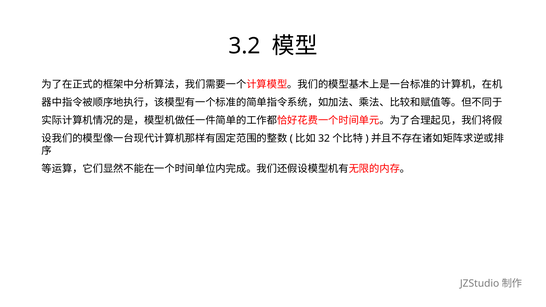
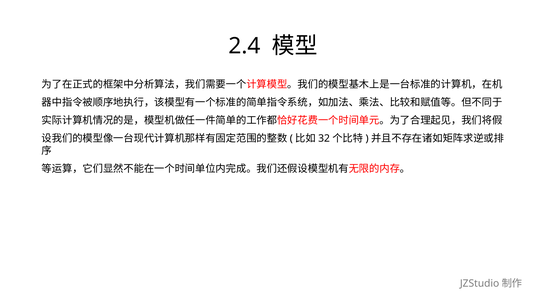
3.2: 3.2 -> 2.4
